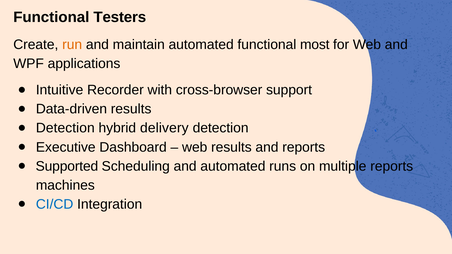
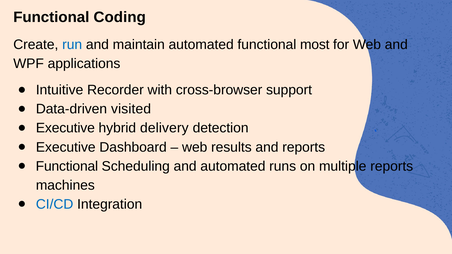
Testers: Testers -> Coding
run colour: orange -> blue
Data-driven results: results -> visited
Detection at (65, 128): Detection -> Executive
Supported at (67, 166): Supported -> Functional
